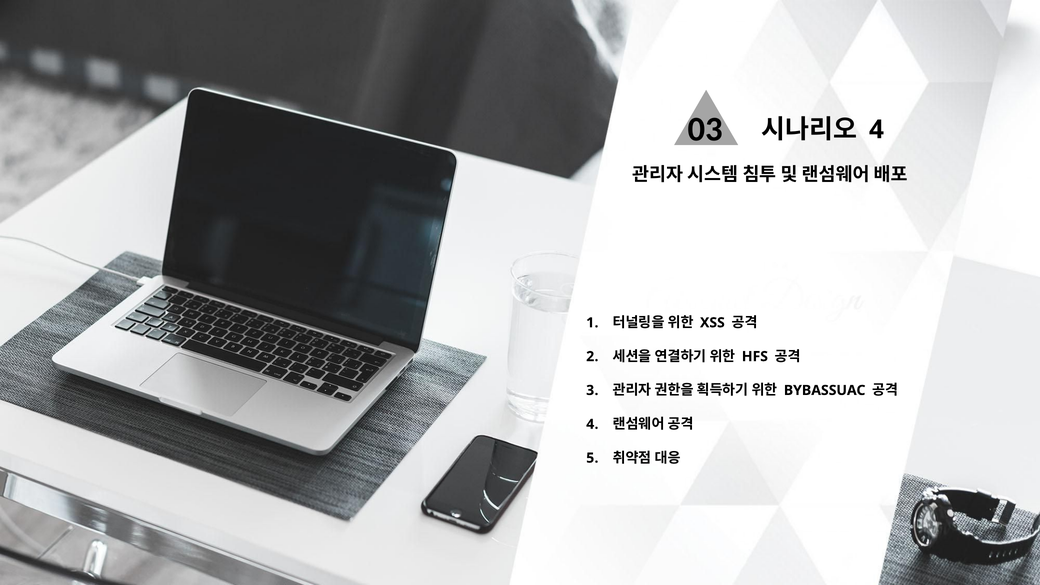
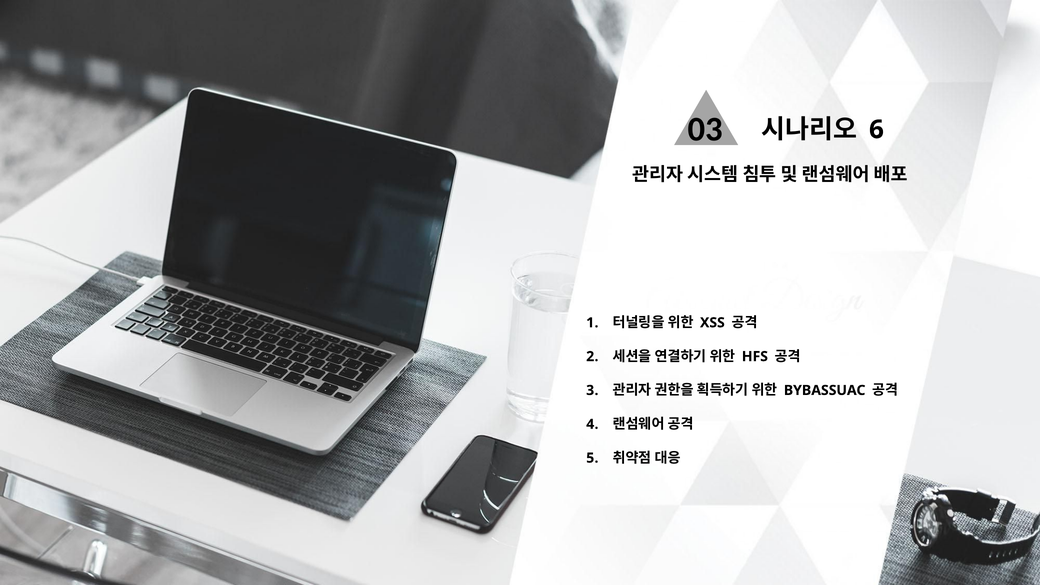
4 at (876, 130): 4 -> 6
